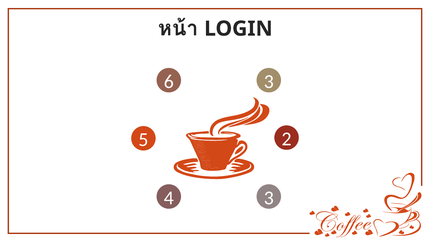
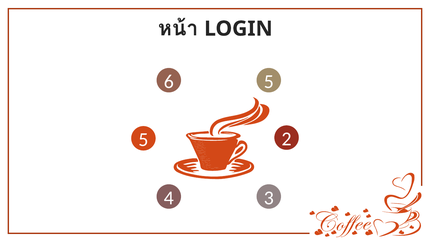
6 3: 3 -> 5
